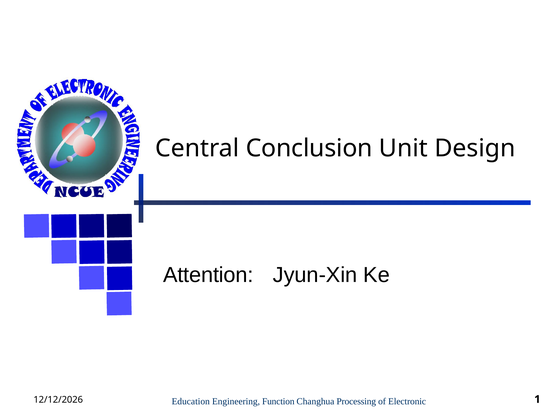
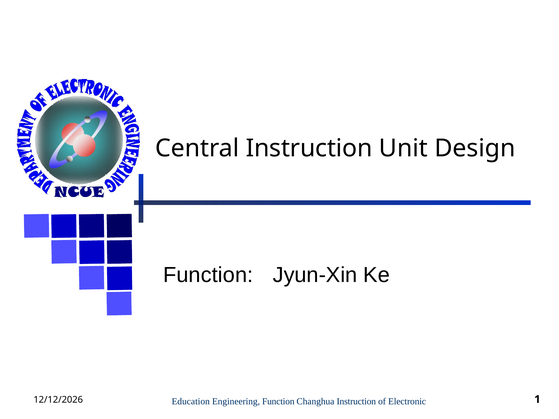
Central Conclusion: Conclusion -> Instruction
Attention at (208, 275): Attention -> Function
Changhua Processing: Processing -> Instruction
